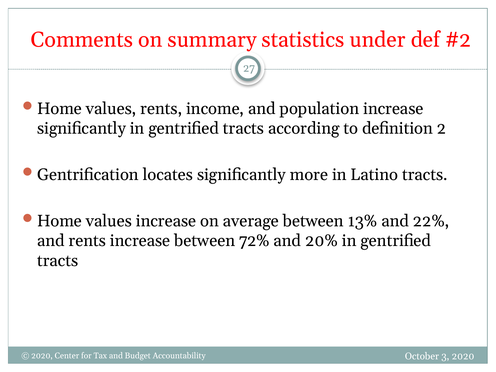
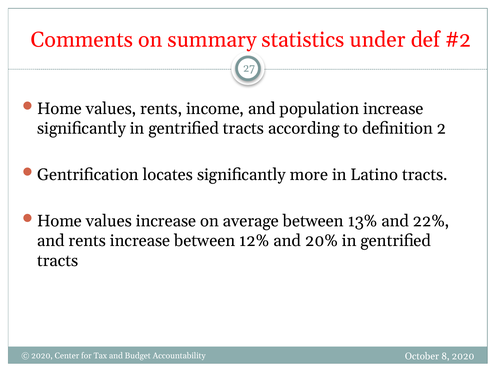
72%: 72% -> 12%
3: 3 -> 8
